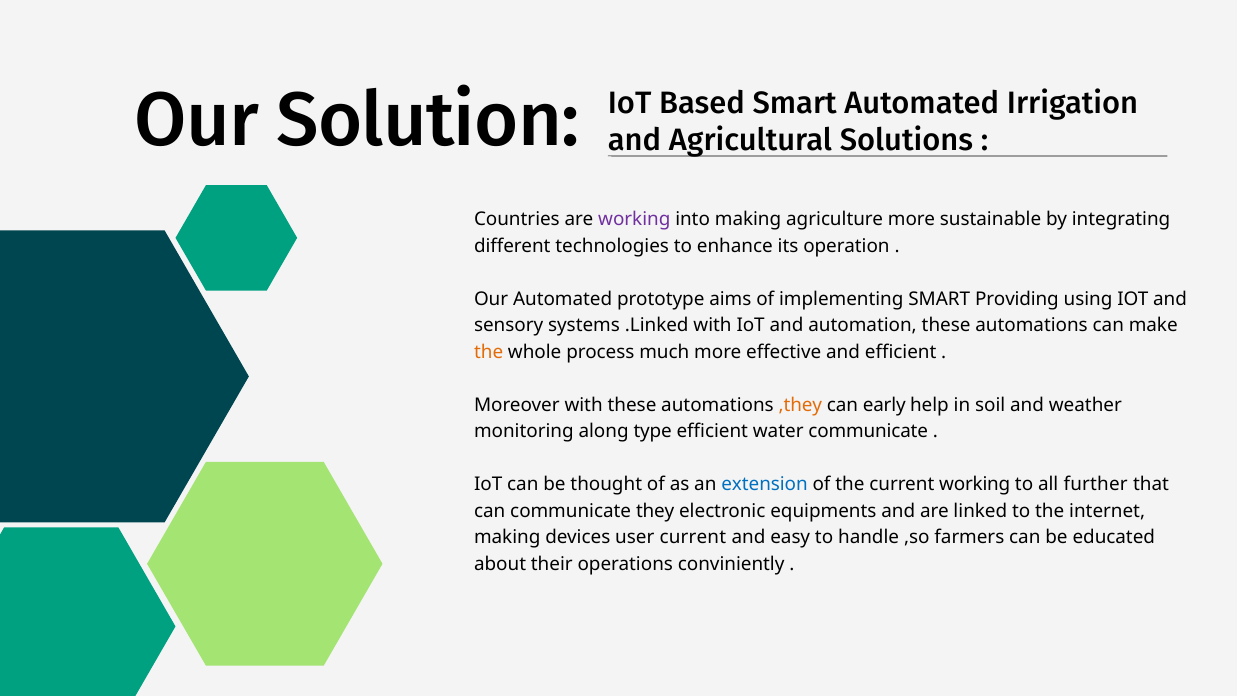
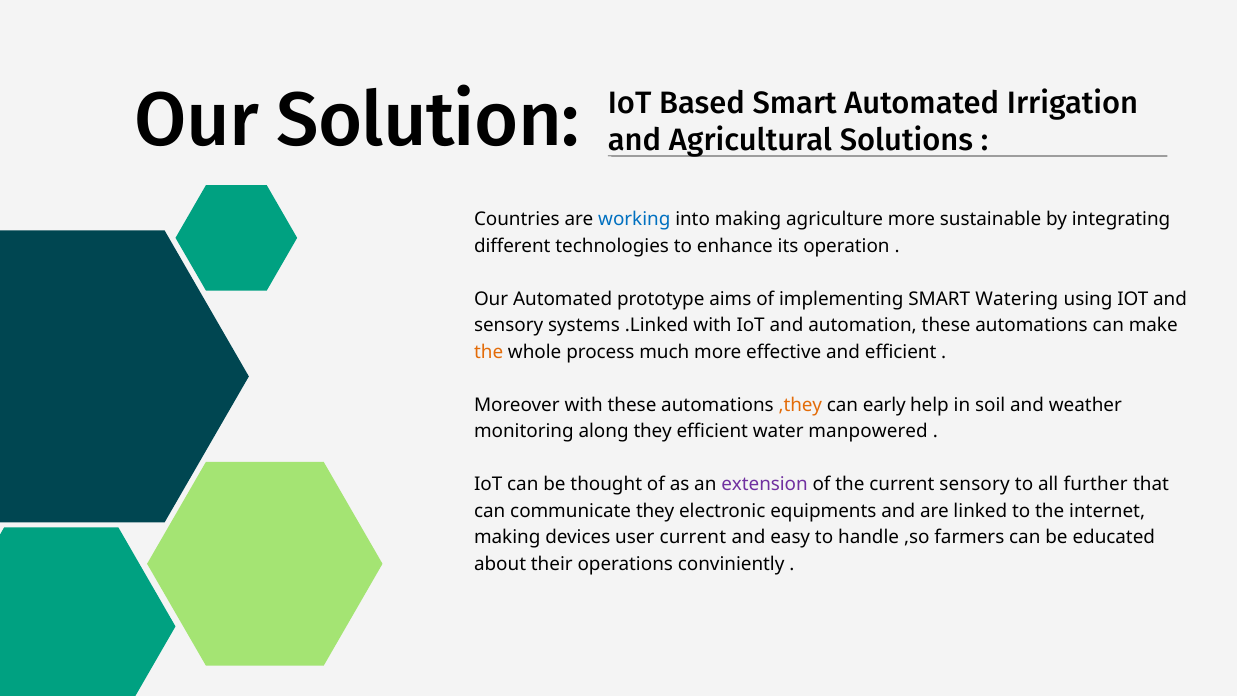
working at (634, 220) colour: purple -> blue
Providing: Providing -> Watering
along type: type -> they
water communicate: communicate -> manpowered
extension colour: blue -> purple
current working: working -> sensory
